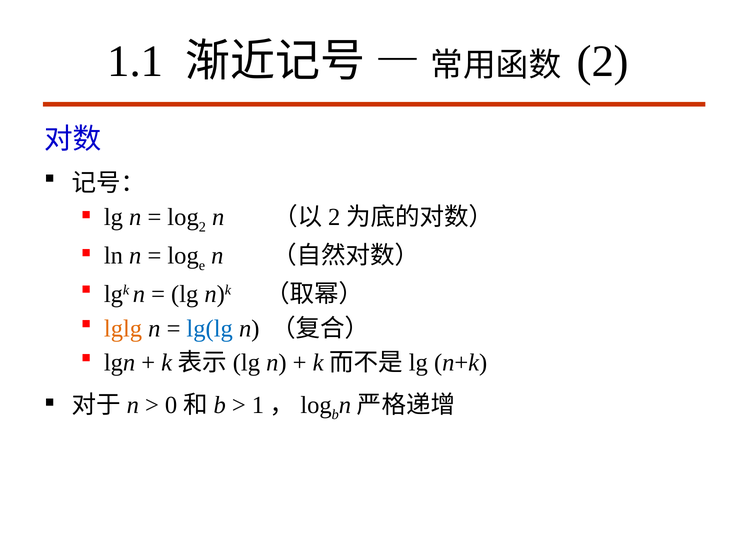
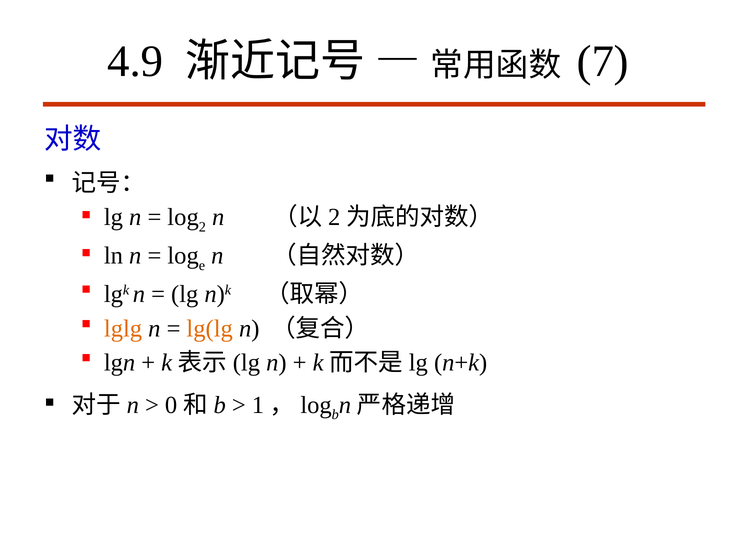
1.1: 1.1 -> 4.9
2 at (603, 61): 2 -> 7
lg(lg colour: blue -> orange
